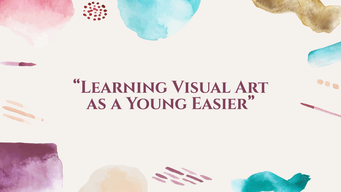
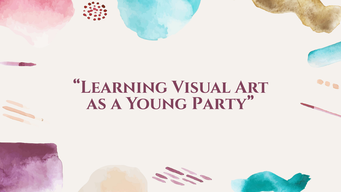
Easier: Easier -> Party
